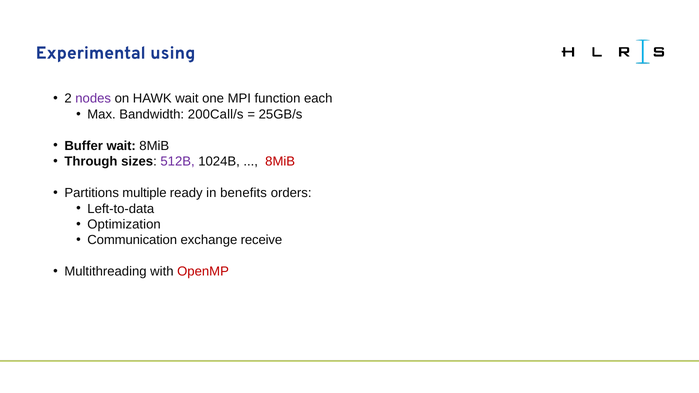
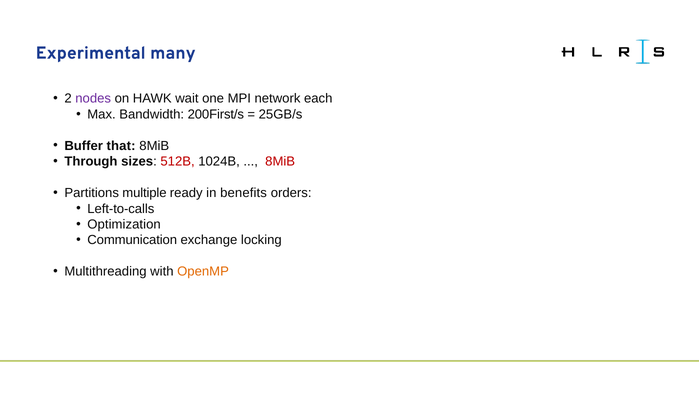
using: using -> many
function: function -> network
200Call/s: 200Call/s -> 200First/s
Buffer wait: wait -> that
512B colour: purple -> red
Left-to-data: Left-to-data -> Left-to-calls
receive: receive -> locking
OpenMP colour: red -> orange
